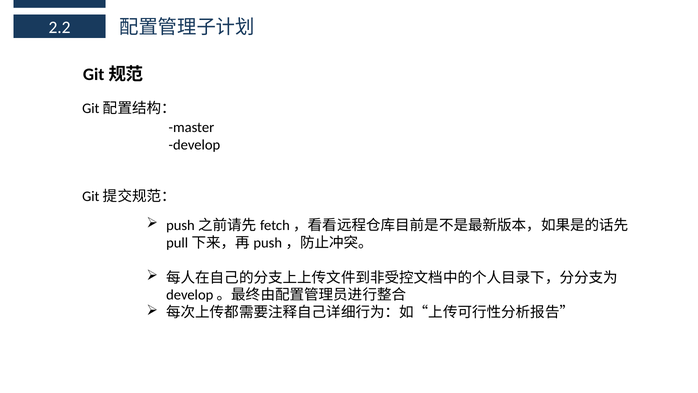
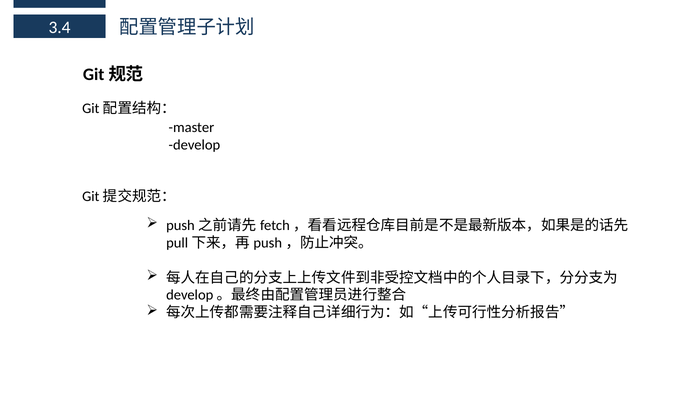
2.2: 2.2 -> 3.4
